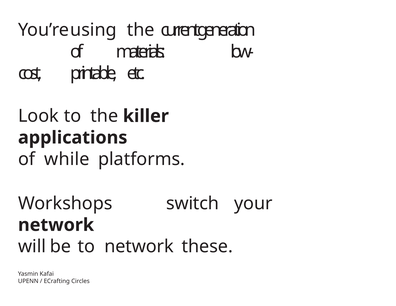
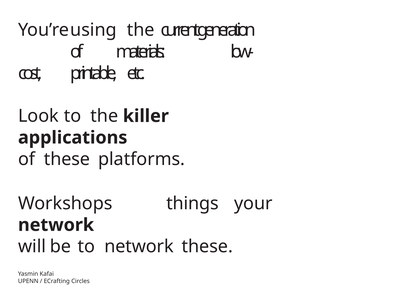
of while: while -> these
switch: switch -> things
